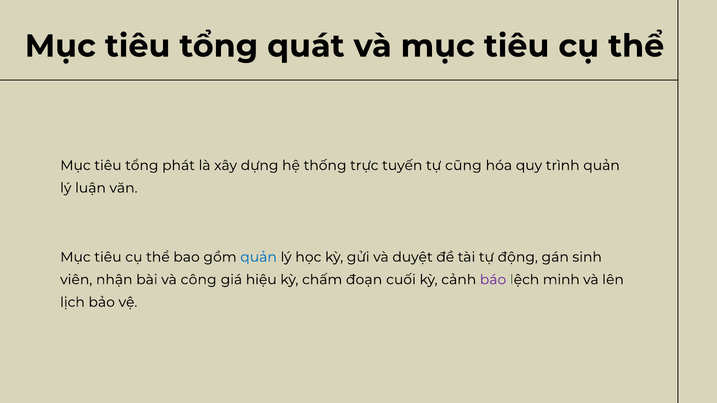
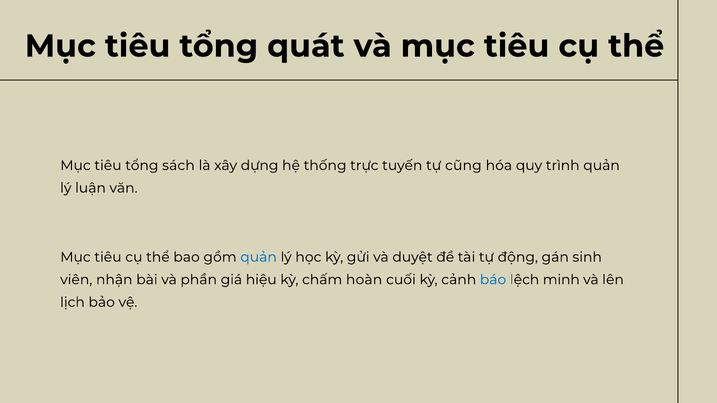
phát: phát -> sách
công: công -> phần
đoạn: đoạn -> hoàn
báo colour: purple -> blue
